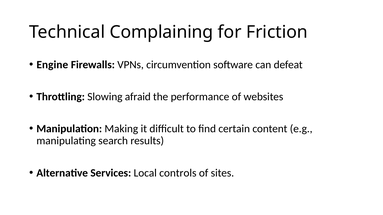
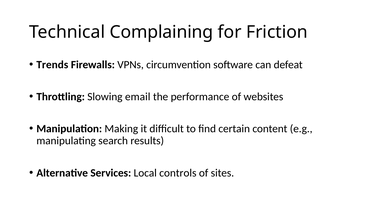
Engine: Engine -> Trends
afraid: afraid -> email
